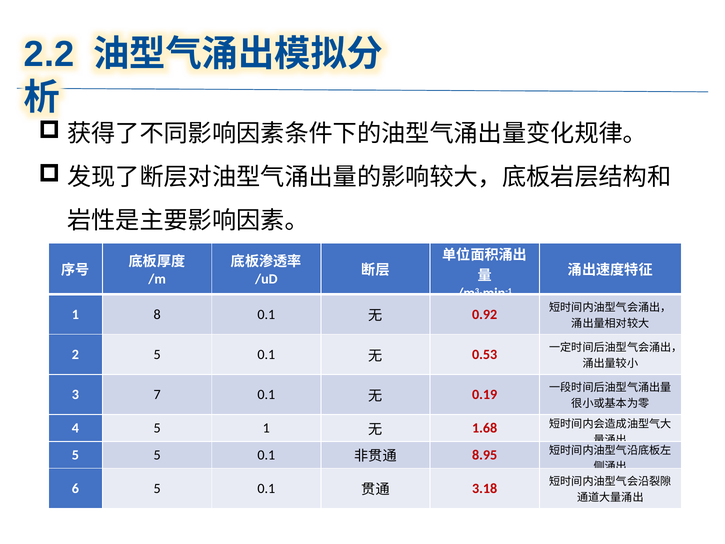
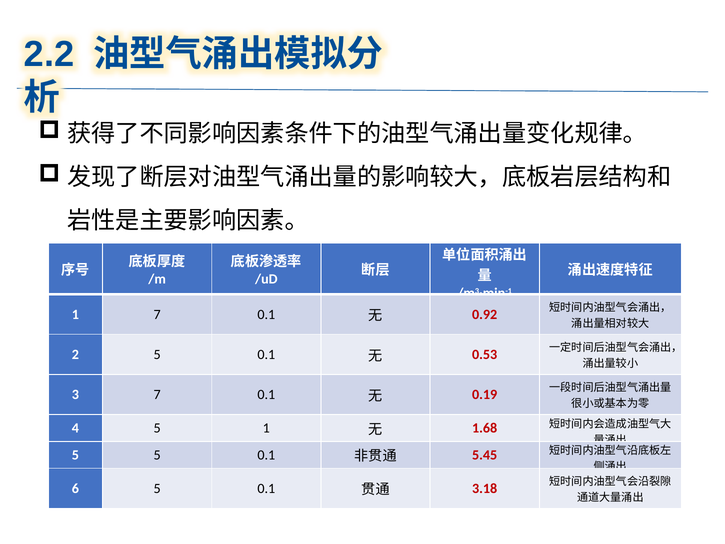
1 8: 8 -> 7
8.95: 8.95 -> 5.45
